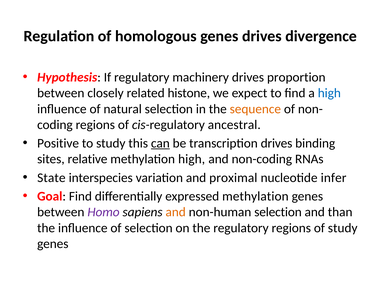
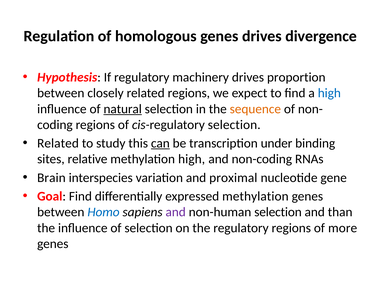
related histone: histone -> regions
natural underline: none -> present
cis-regulatory ancestral: ancestral -> selection
Positive at (58, 144): Positive -> Related
transcription drives: drives -> under
State: State -> Brain
infer: infer -> gene
Homo colour: purple -> blue
and at (176, 213) colour: orange -> purple
of study: study -> more
